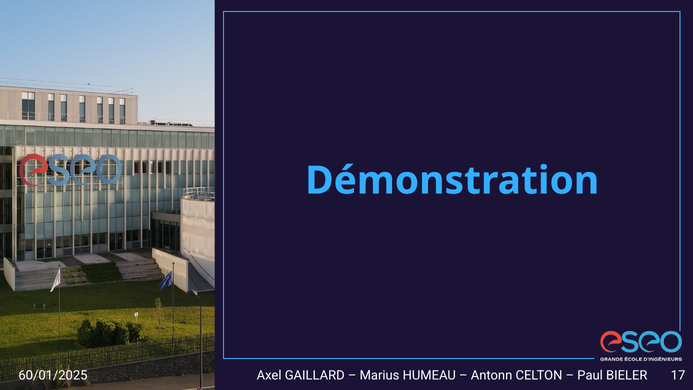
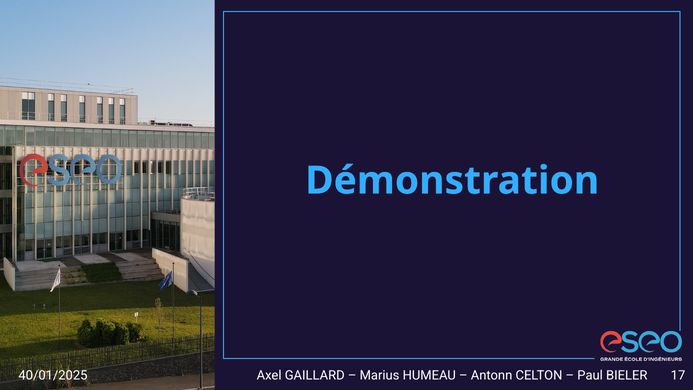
60/01/2025: 60/01/2025 -> 40/01/2025
